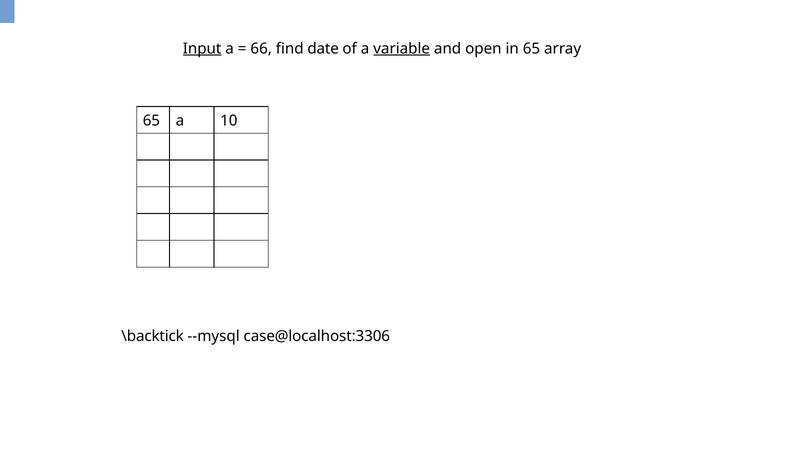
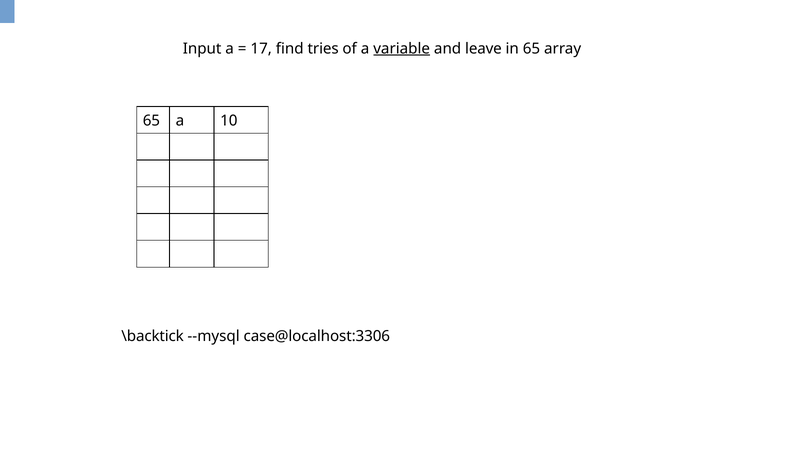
Input underline: present -> none
66: 66 -> 17
date: date -> tries
open: open -> leave
